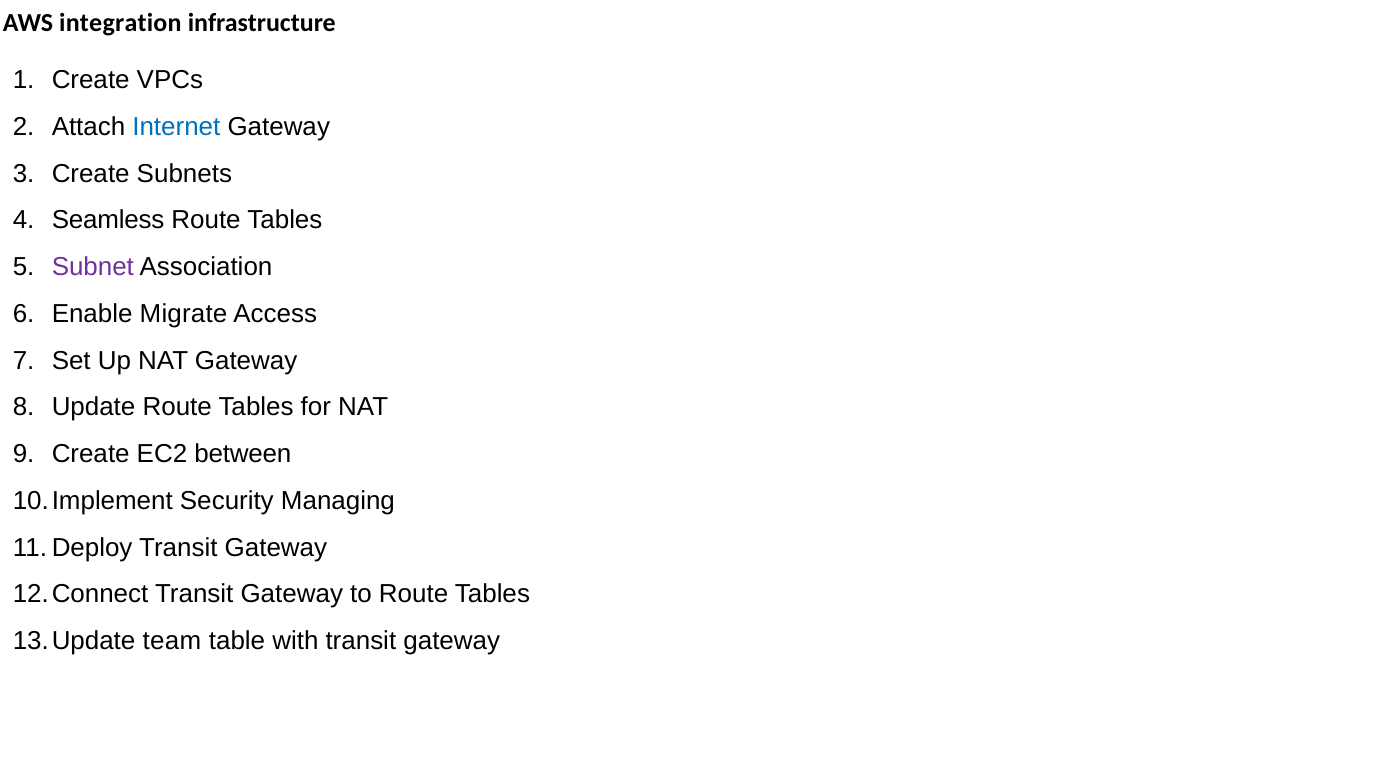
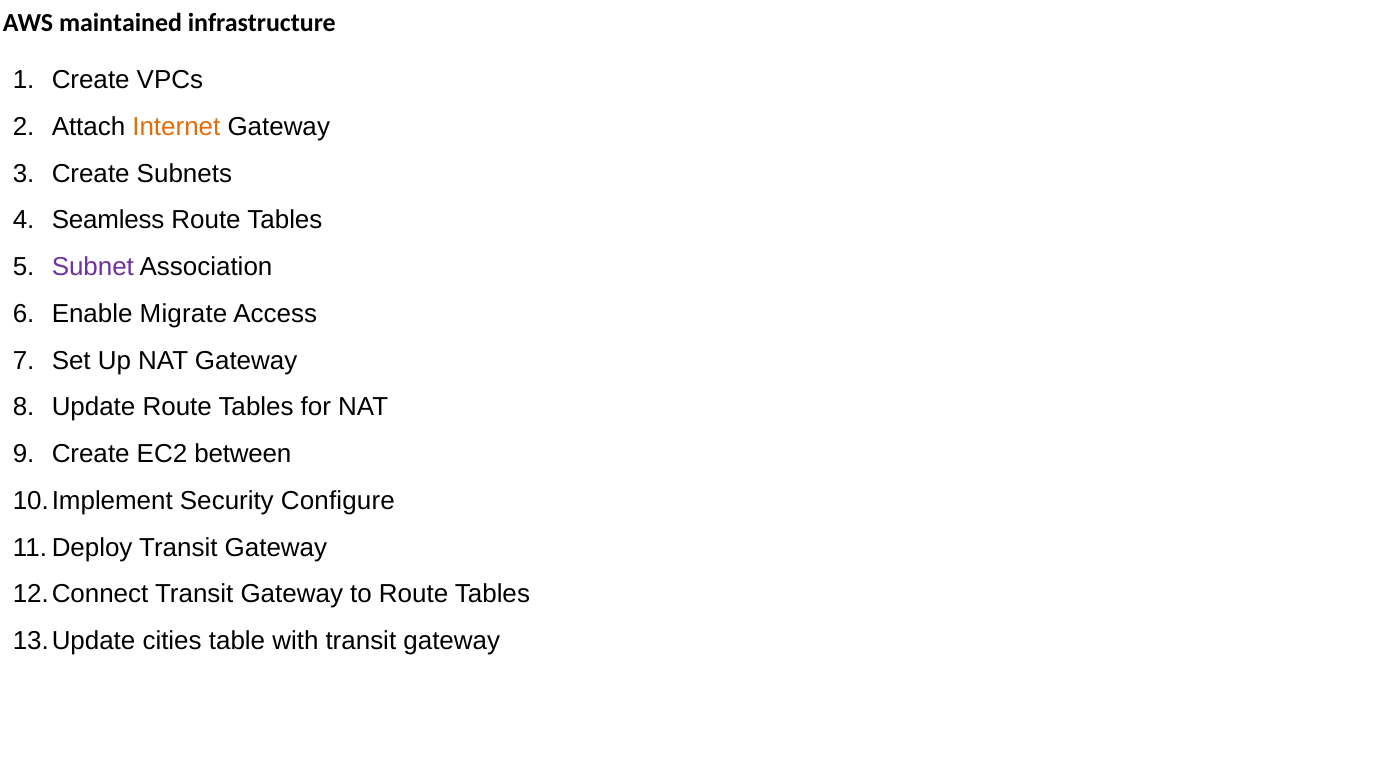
integration: integration -> maintained
Internet colour: blue -> orange
Managing: Managing -> Configure
team: team -> cities
